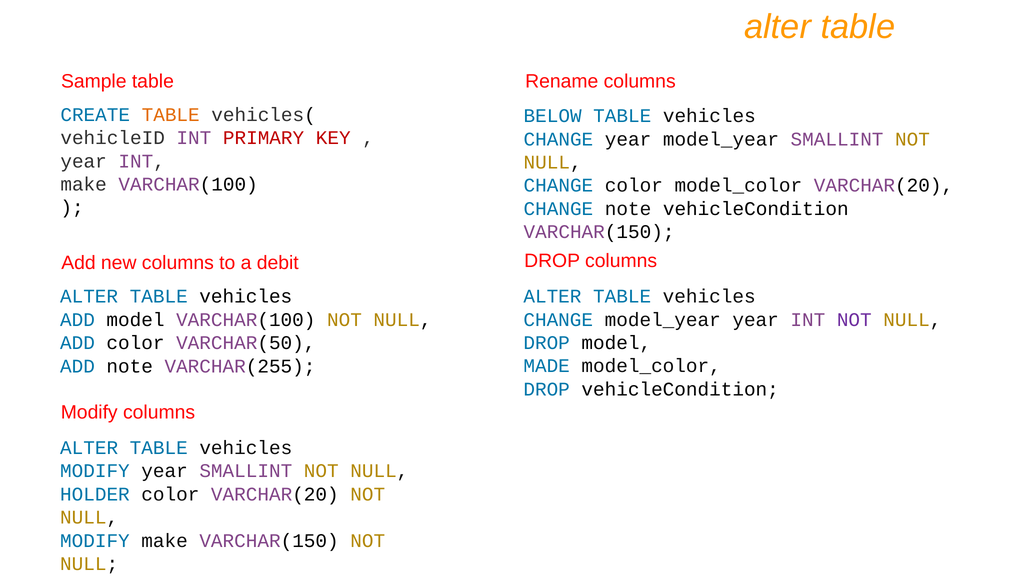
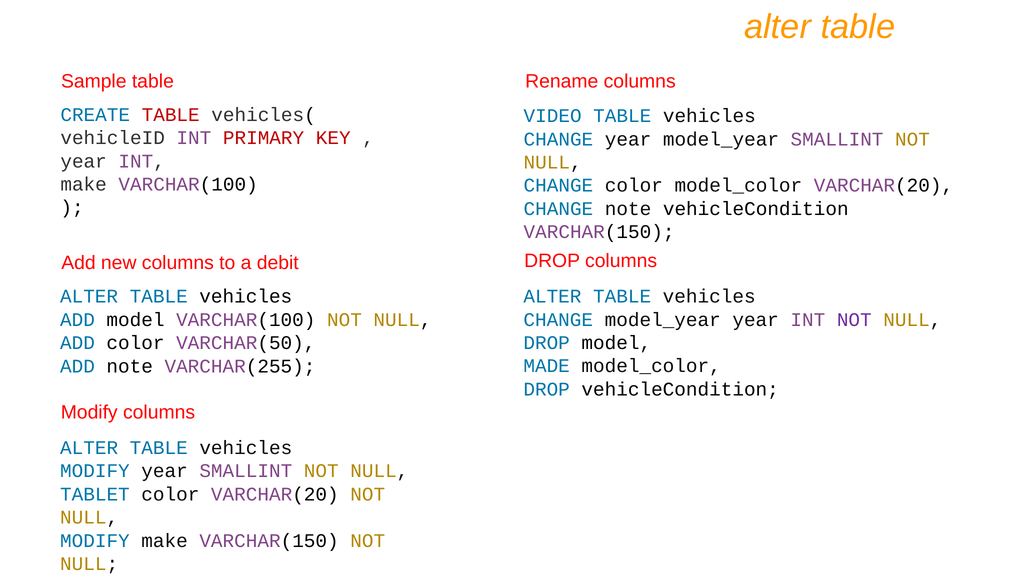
TABLE at (171, 115) colour: orange -> red
BELOW: BELOW -> VIDEO
HOLDER: HOLDER -> TABLET
